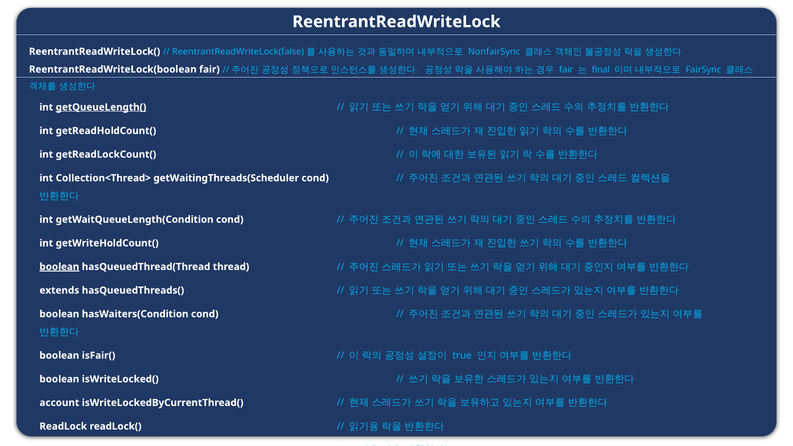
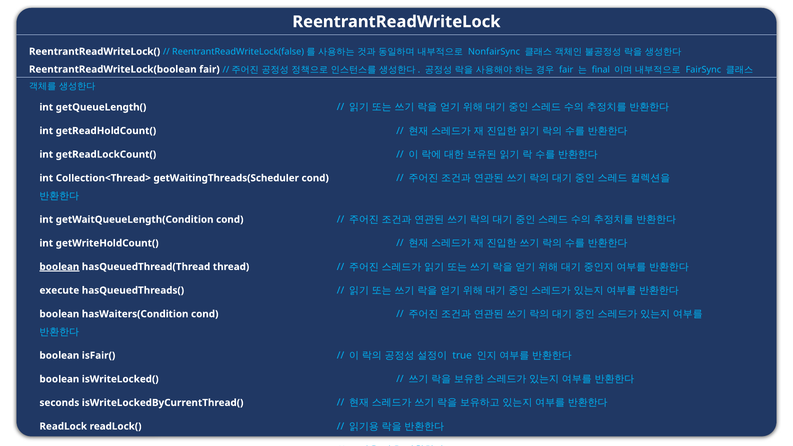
getQueueLength( underline: present -> none
extends: extends -> execute
account: account -> seconds
